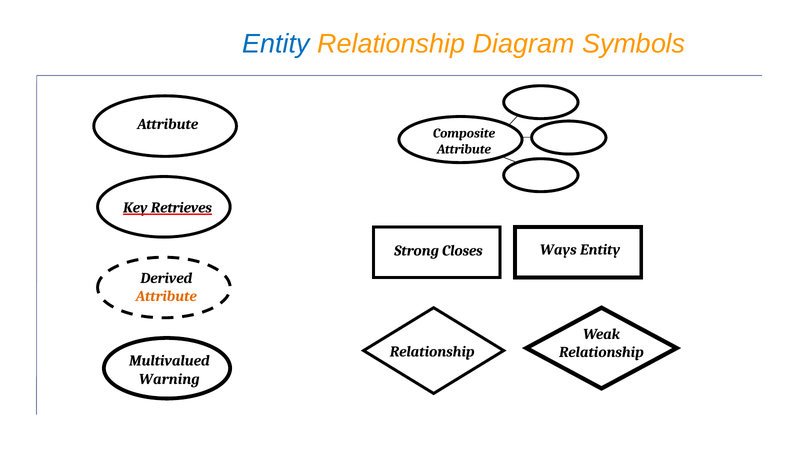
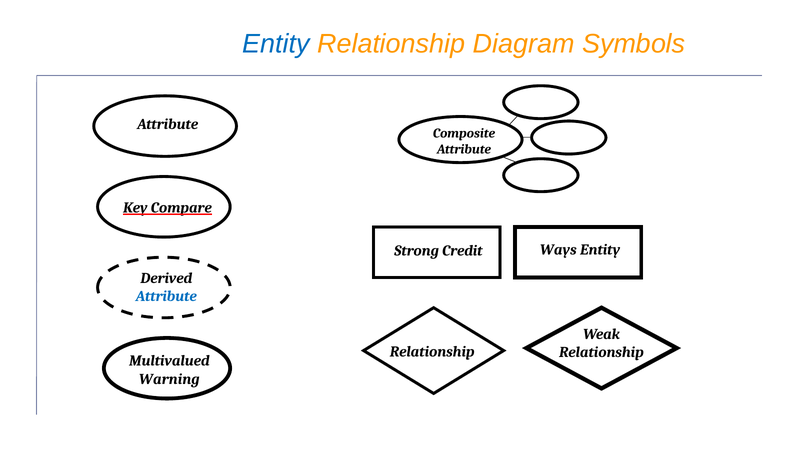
Retrieves: Retrieves -> Compare
Closes: Closes -> Credit
Attribute at (166, 297) colour: orange -> blue
